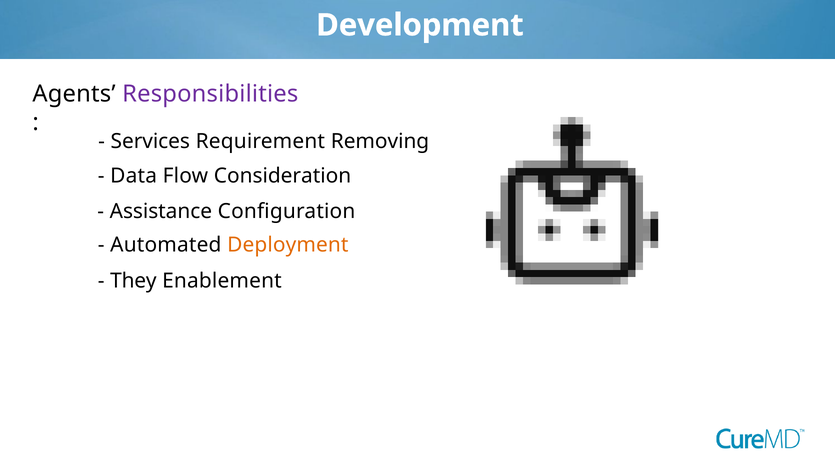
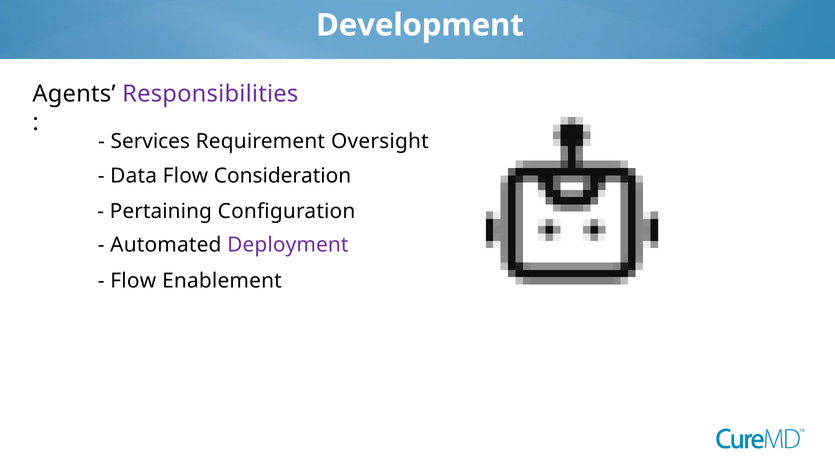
Removing: Removing -> Oversight
Assistance: Assistance -> Pertaining
Deployment colour: orange -> purple
They at (133, 281): They -> Flow
